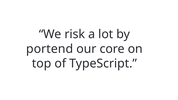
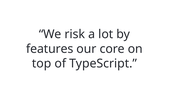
portend: portend -> features
